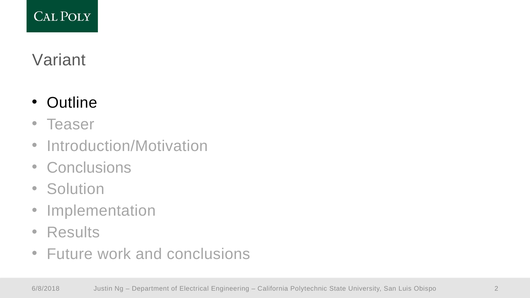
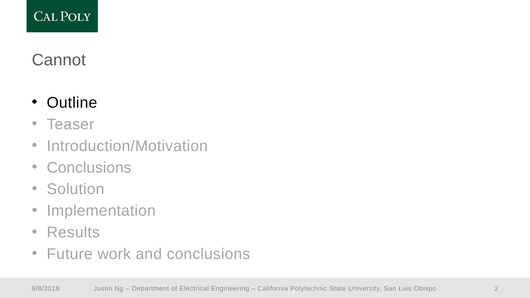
Variant: Variant -> Cannot
